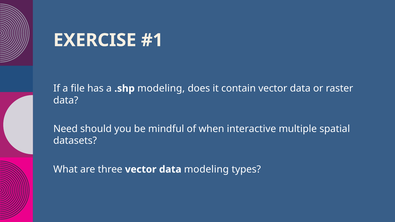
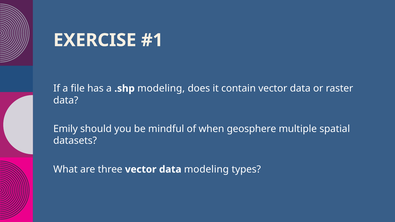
Need: Need -> Emily
interactive: interactive -> geosphere
